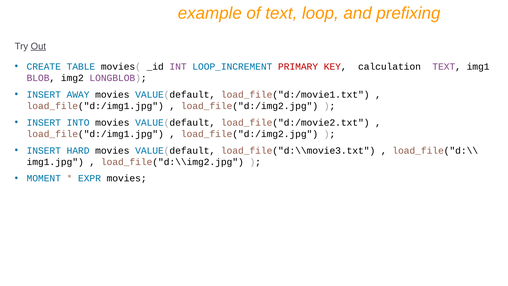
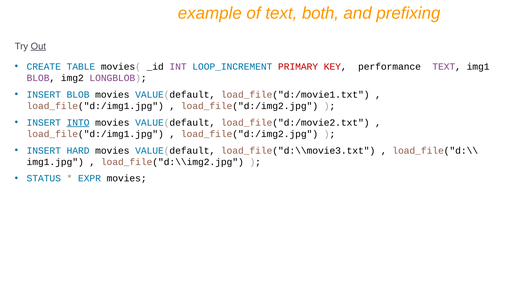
loop: loop -> both
calculation: calculation -> performance
INSERT AWAY: AWAY -> BLOB
INTO underline: none -> present
MOMENT: MOMENT -> STATUS
